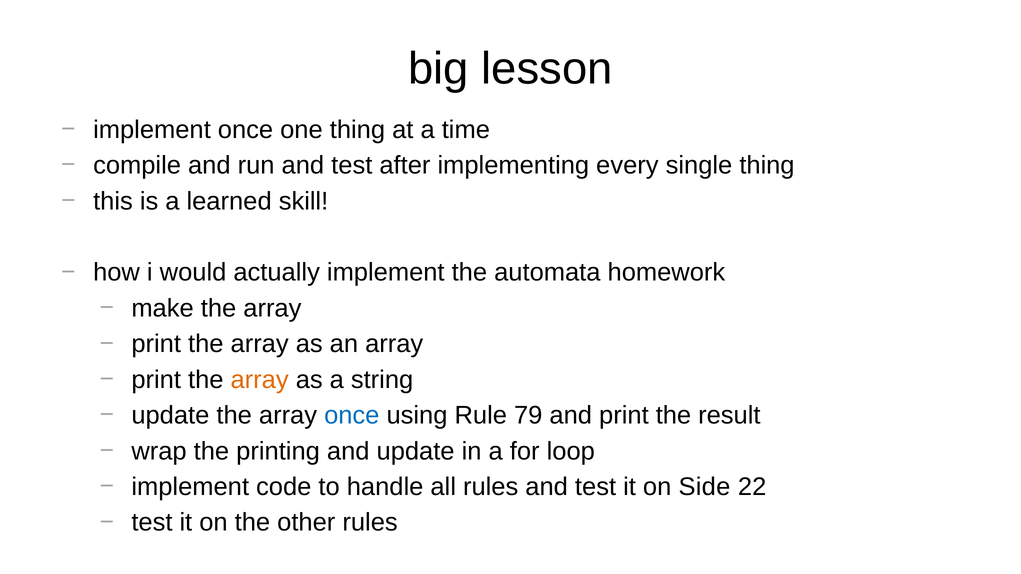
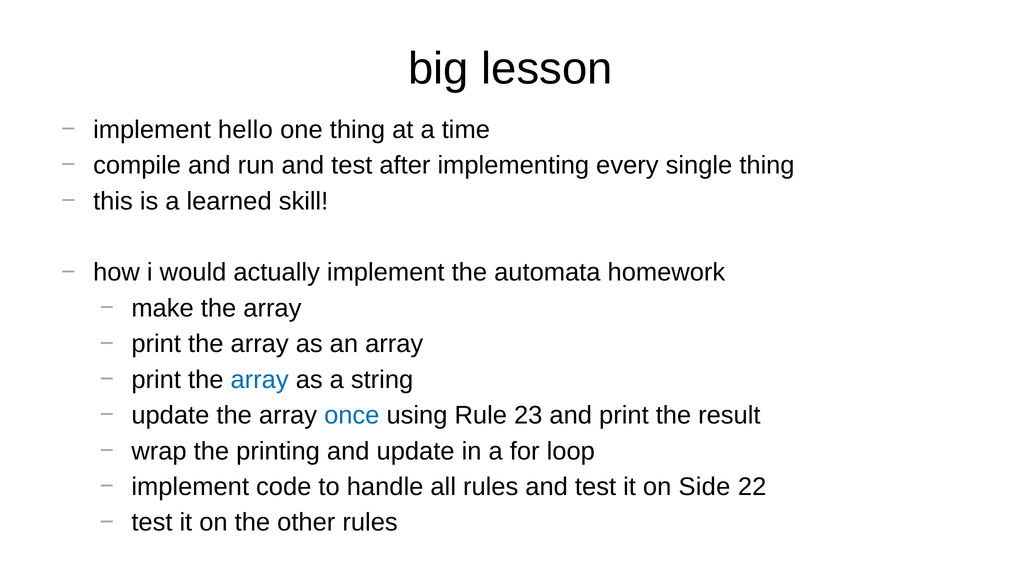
implement once: once -> hello
array at (260, 380) colour: orange -> blue
79: 79 -> 23
